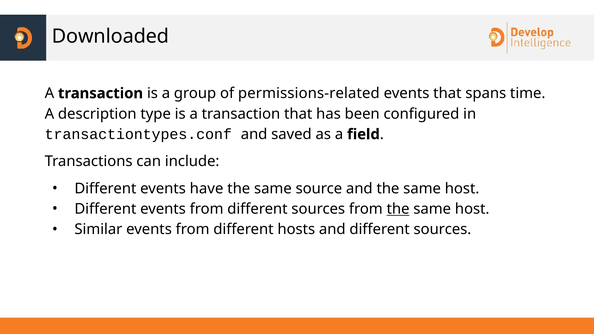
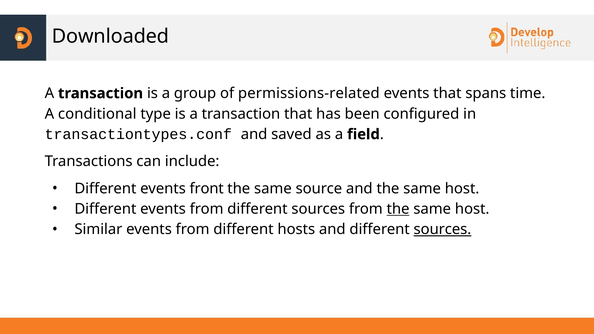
description: description -> conditional
have: have -> front
sources at (442, 229) underline: none -> present
